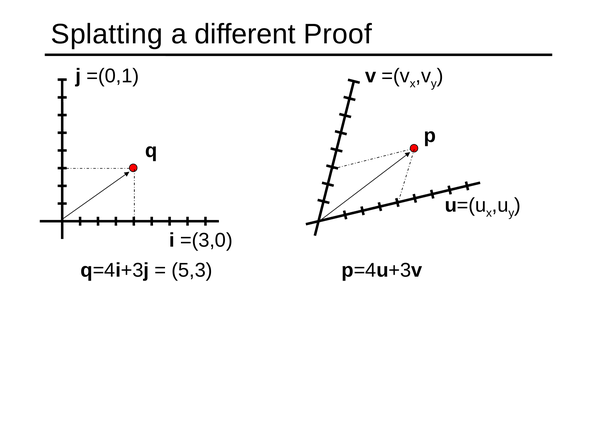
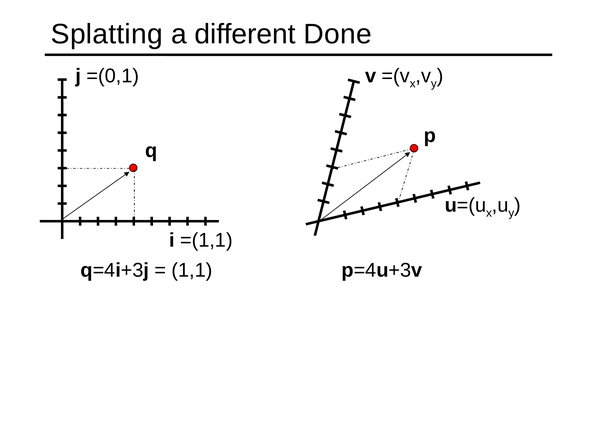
Proof: Proof -> Done
=(3,0: =(3,0 -> =(1,1
5,3: 5,3 -> 1,1
